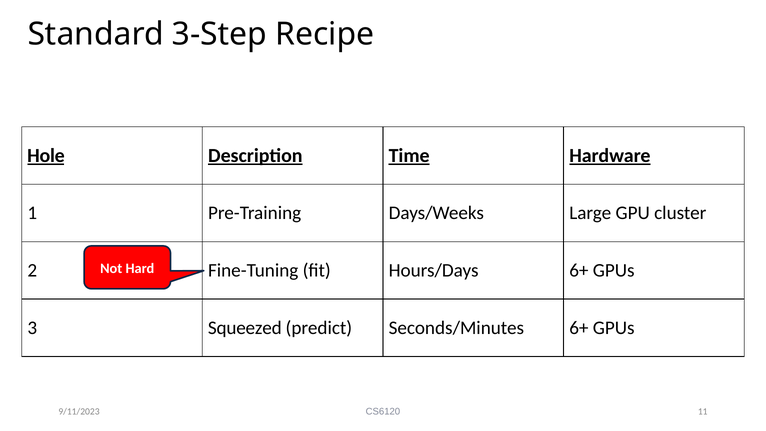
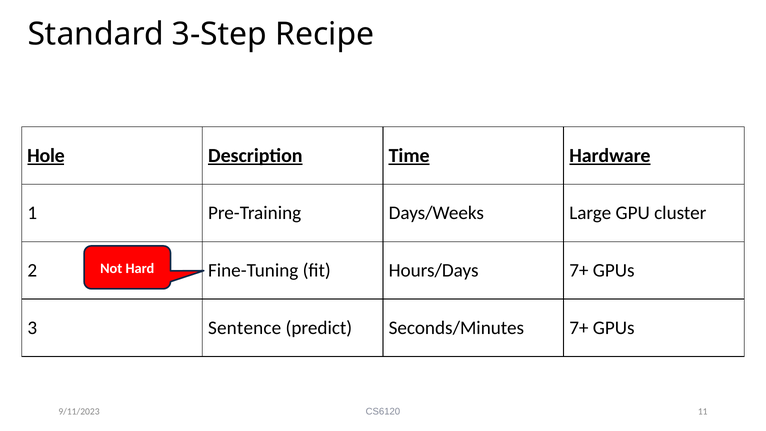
Hours/Days 6+: 6+ -> 7+
Squeezed: Squeezed -> Sentence
Seconds/Minutes 6+: 6+ -> 7+
